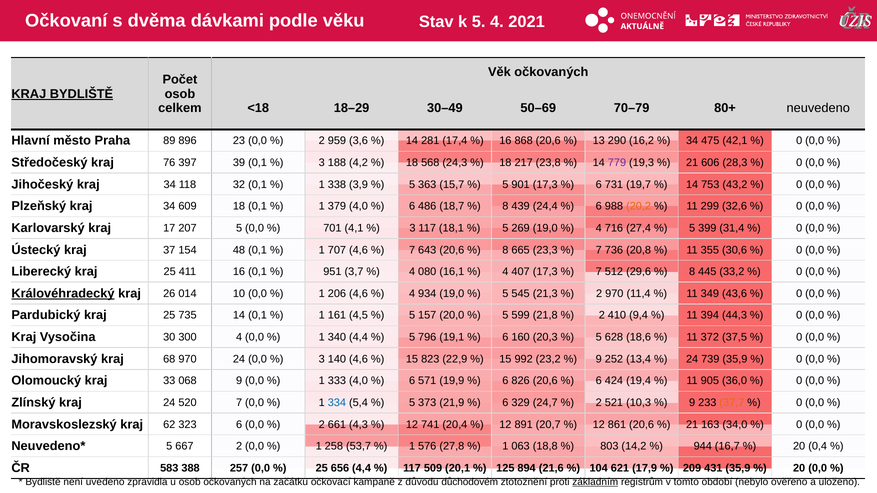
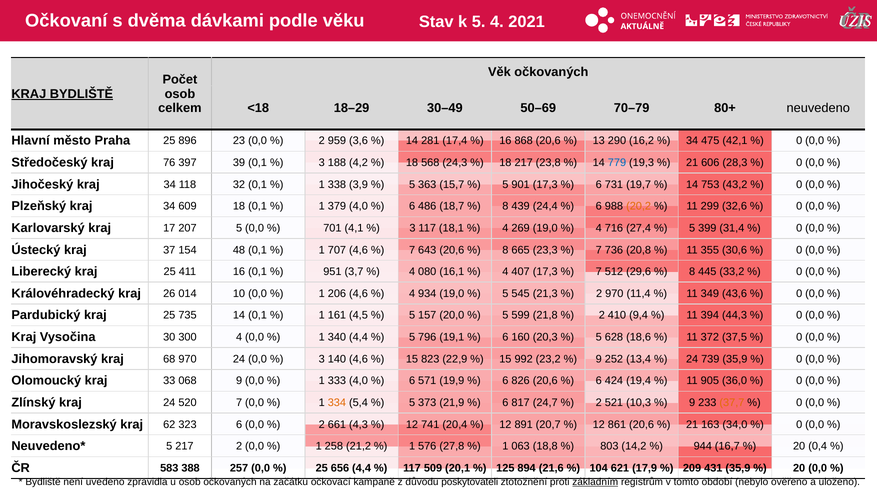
Praha 89: 89 -> 25
779 colour: purple -> blue
5 at (505, 228): 5 -> 4
Královéhradecký underline: present -> none
334 colour: blue -> orange
329: 329 -> 817
5 667: 667 -> 217
53,7: 53,7 -> 21,2
důchodovém: důchodovém -> poskytovateli
